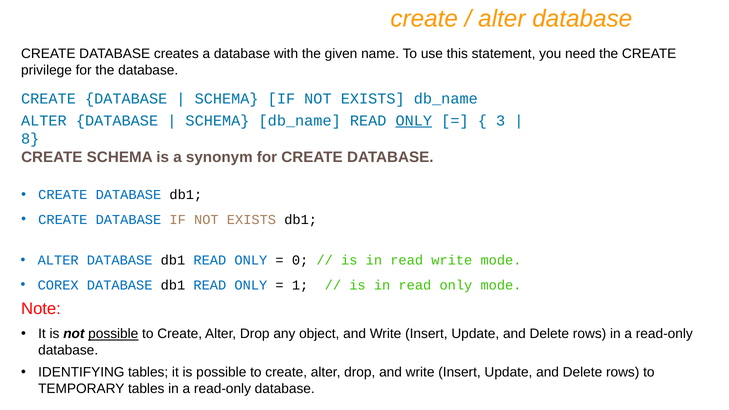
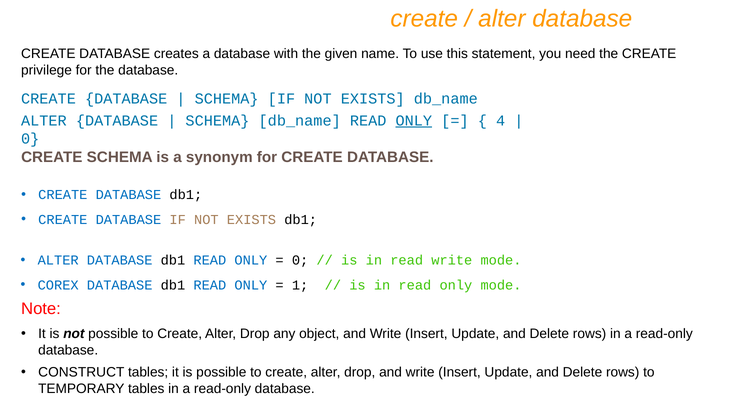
3: 3 -> 4
8 at (30, 139): 8 -> 0
possible at (113, 334) underline: present -> none
IDENTIFYING: IDENTIFYING -> CONSTRUCT
